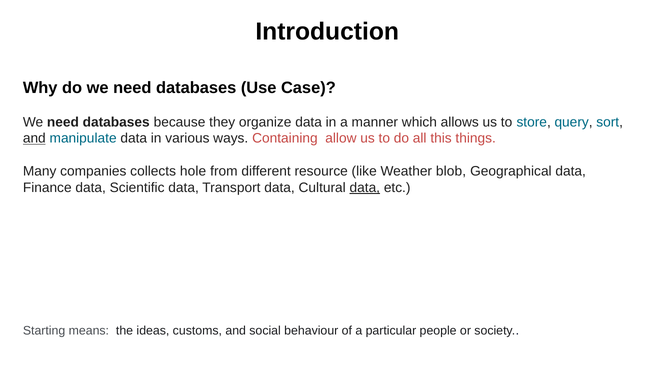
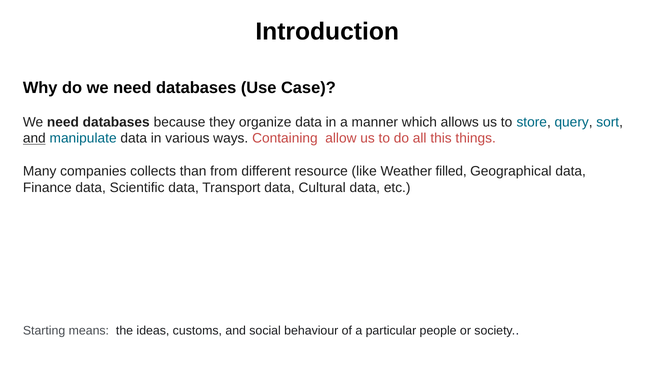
hole: hole -> than
blob: blob -> filled
data at (365, 188) underline: present -> none
